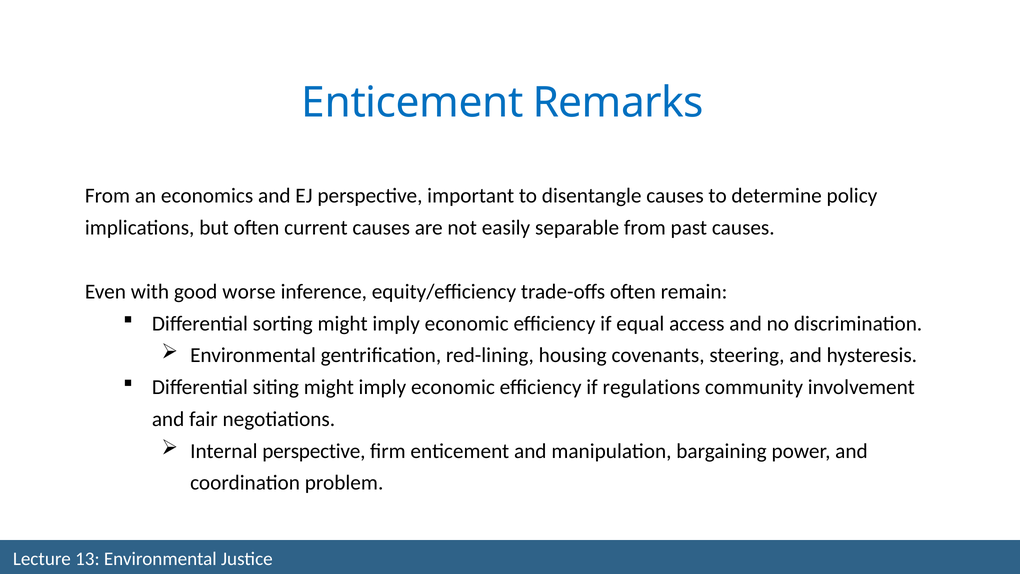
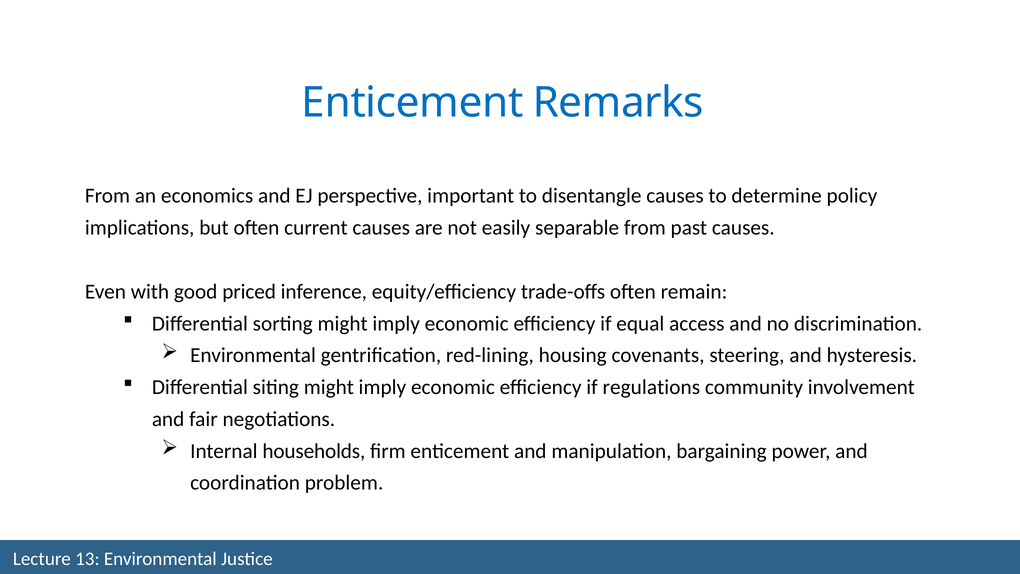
worse: worse -> priced
Internal perspective: perspective -> households
